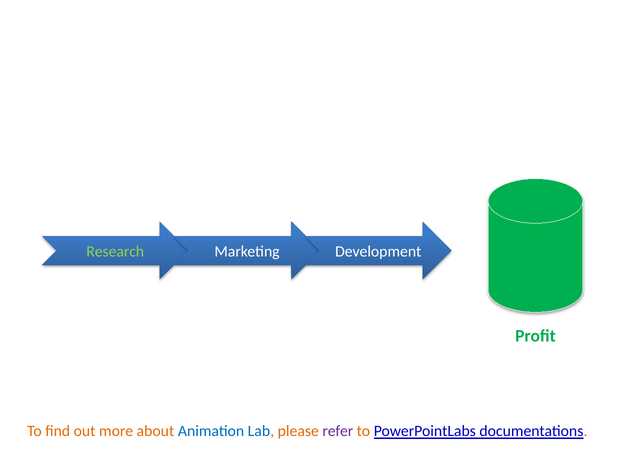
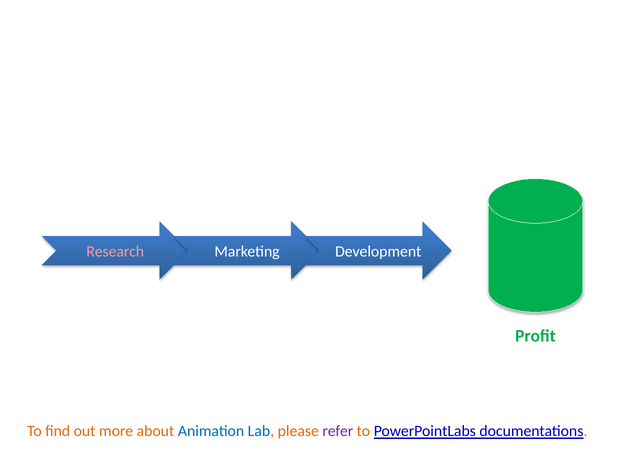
Research colour: light green -> pink
